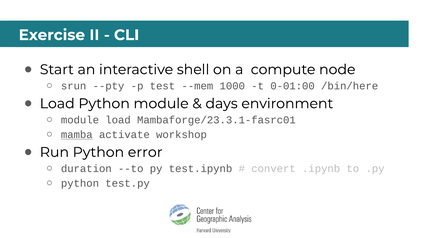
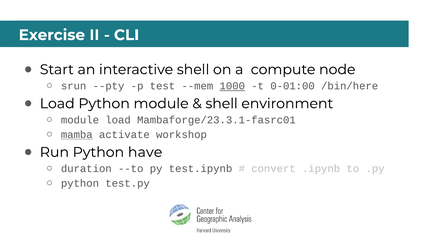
1000 underline: none -> present
days at (222, 104): days -> shell
error: error -> have
